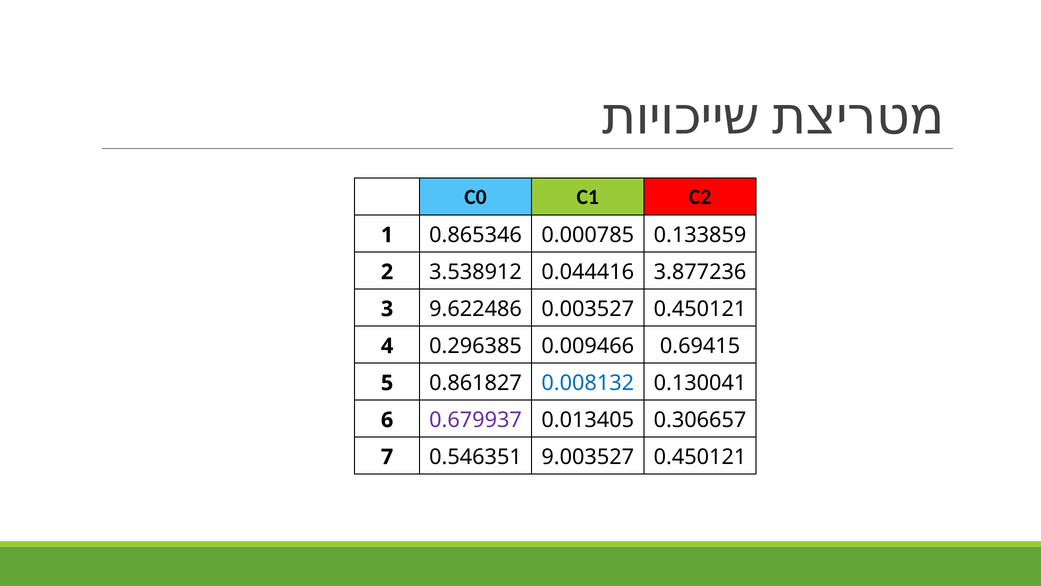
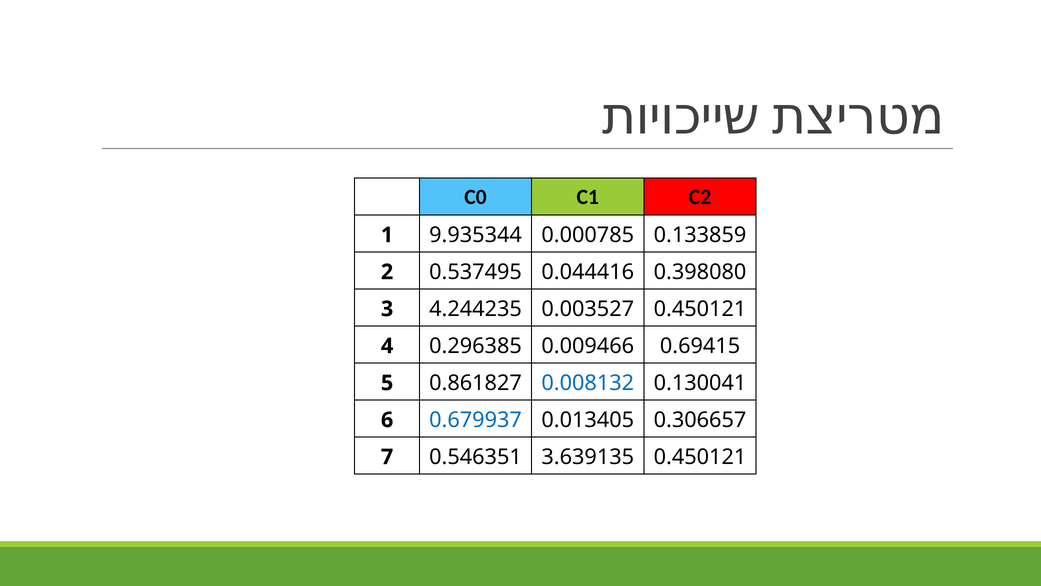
0.865346: 0.865346 -> 9.935344
3.538912: 3.538912 -> 0.537495
3.877236: 3.877236 -> 0.398080
9.622486: 9.622486 -> 4.244235
0.679937 colour: purple -> blue
9.003527: 9.003527 -> 3.639135
